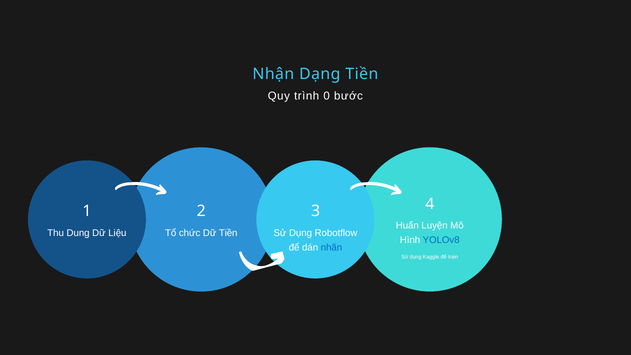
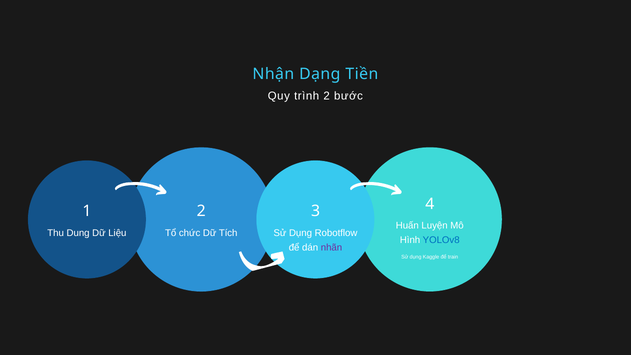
trình 0: 0 -> 2
Dữ Tiền: Tiền -> Tích
nhãn colour: blue -> purple
